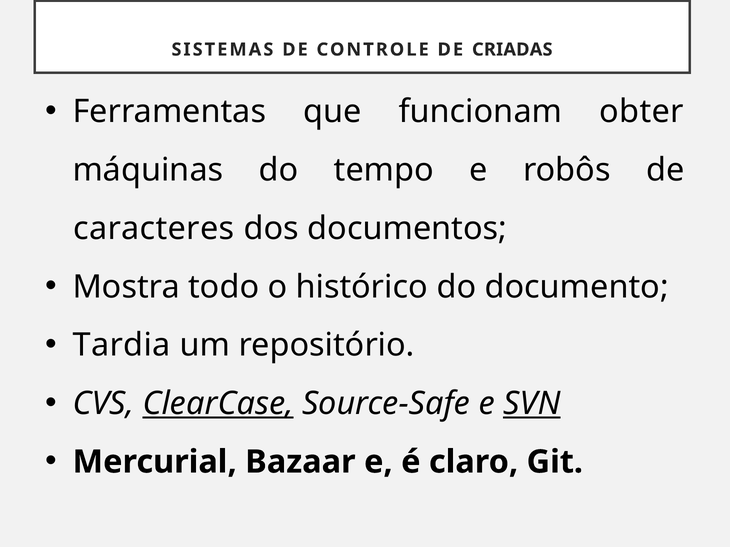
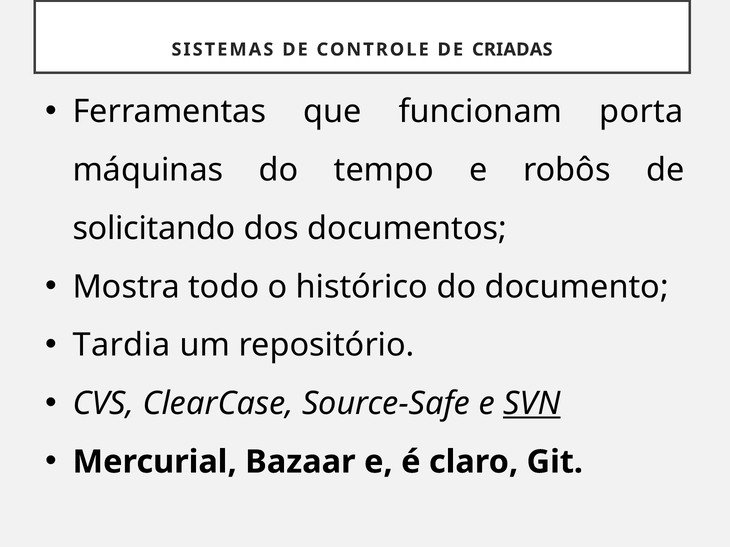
obter: obter -> porta
caracteres: caracteres -> solicitando
ClearCase underline: present -> none
